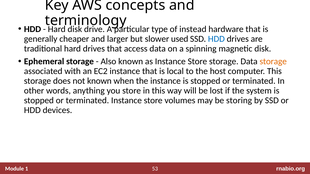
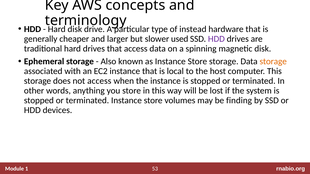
HDD at (216, 39) colour: blue -> purple
not known: known -> access
storing: storing -> finding
